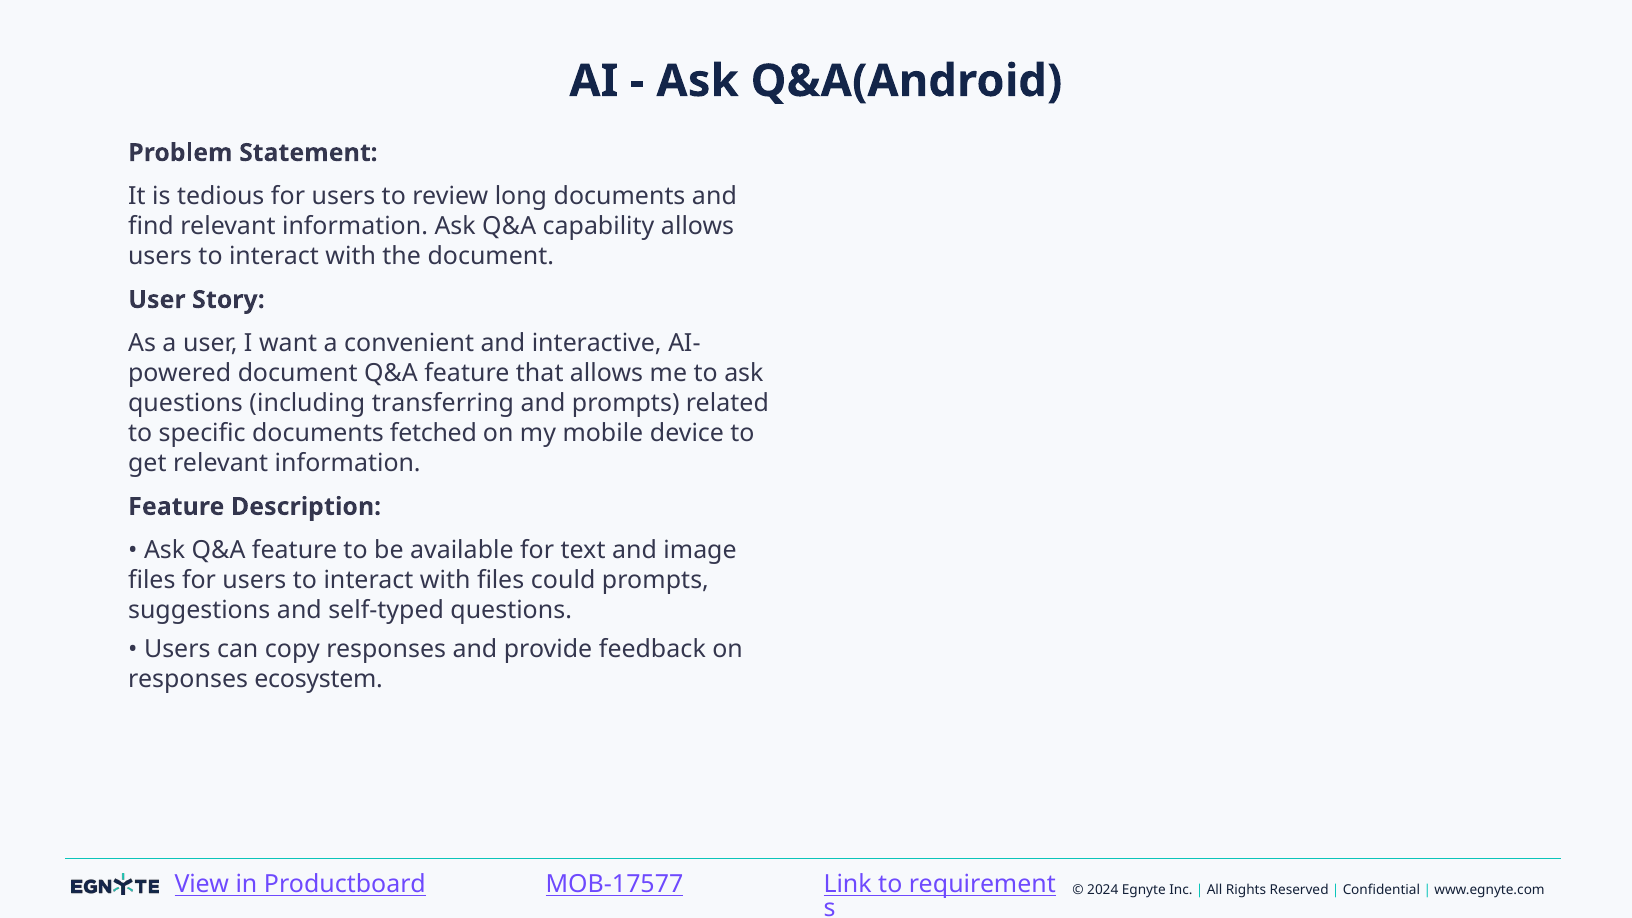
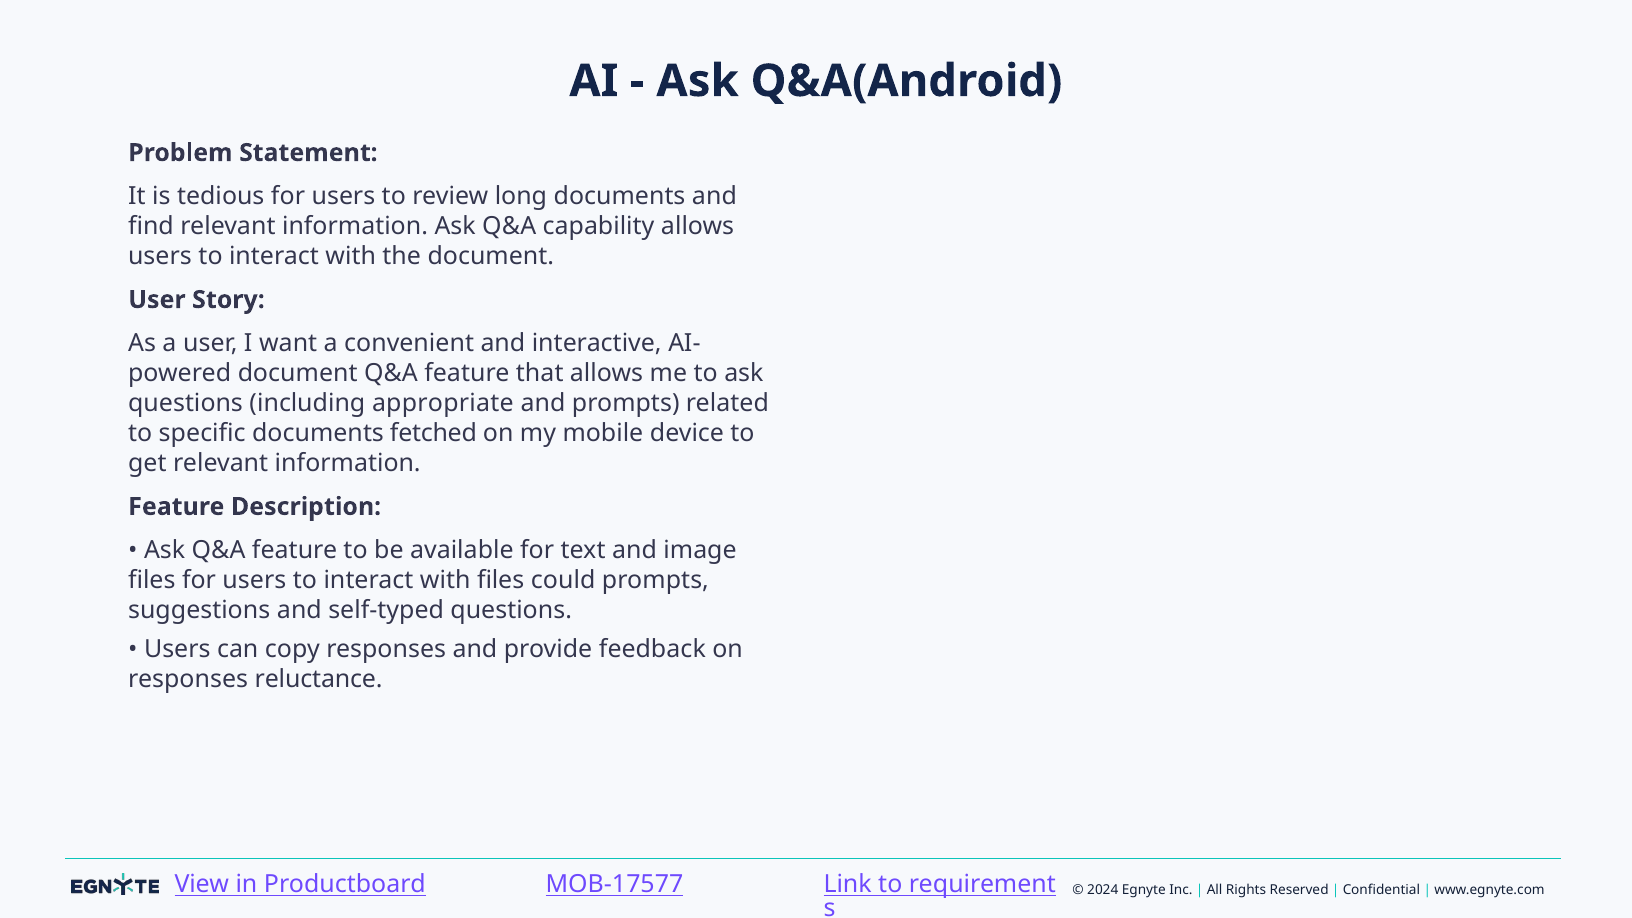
transferring: transferring -> appropriate
ecosystem: ecosystem -> reluctance
